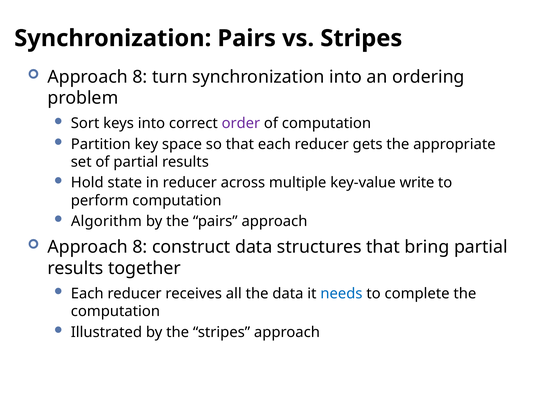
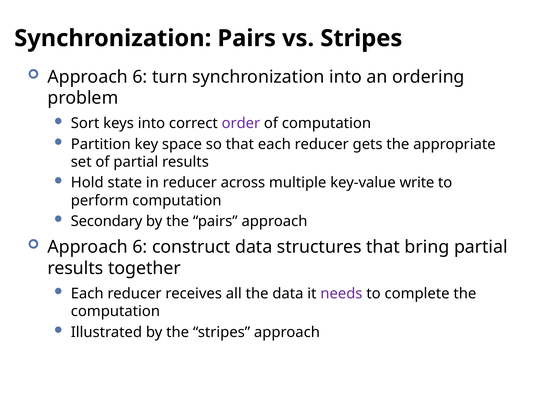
8 at (140, 77): 8 -> 6
Algorithm: Algorithm -> Secondary
8 at (140, 247): 8 -> 6
needs colour: blue -> purple
